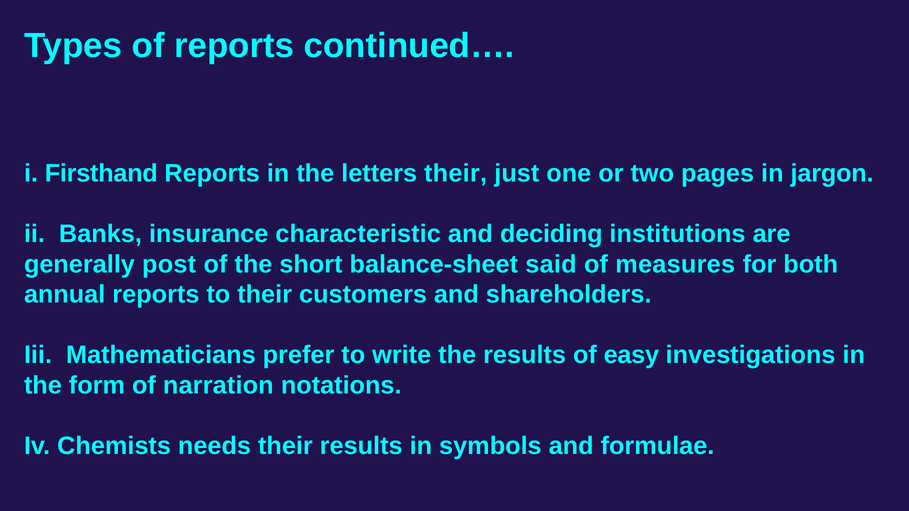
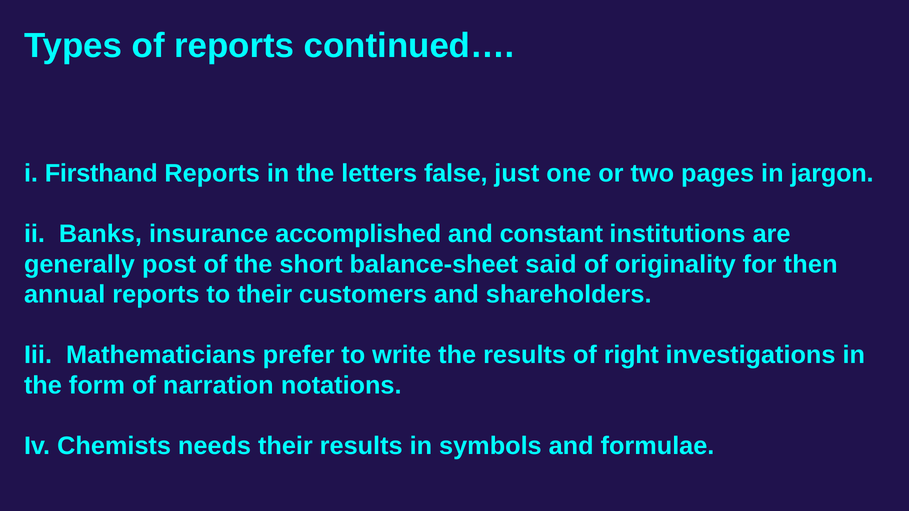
letters their: their -> false
characteristic: characteristic -> accomplished
deciding: deciding -> constant
measures: measures -> originality
both: both -> then
easy: easy -> right
